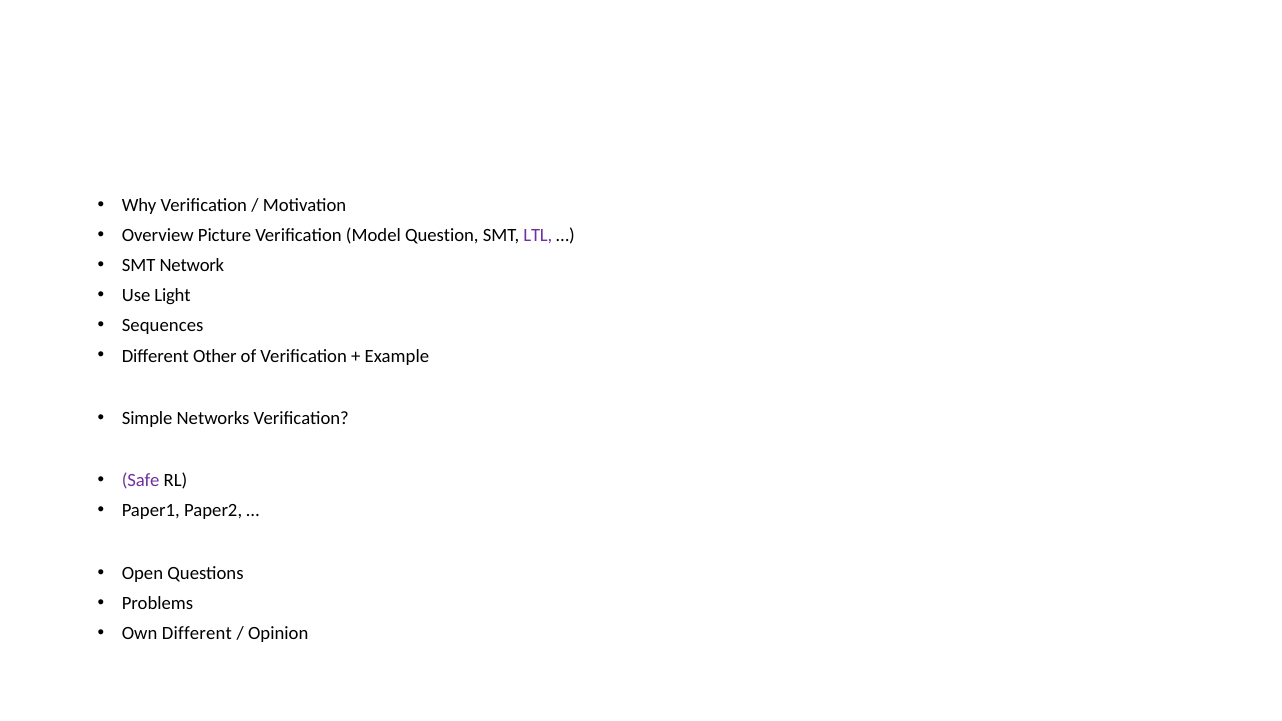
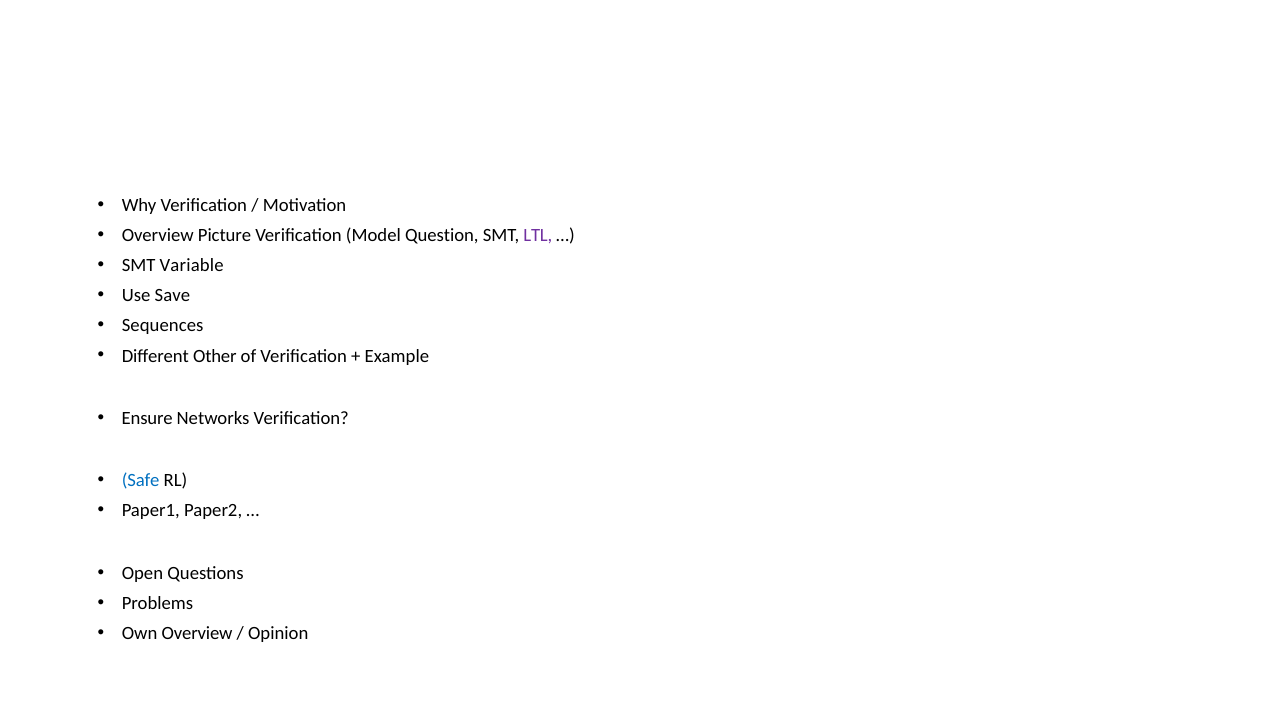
Network: Network -> Variable
Light: Light -> Save
Simple: Simple -> Ensure
Safe colour: purple -> blue
Own Different: Different -> Overview
